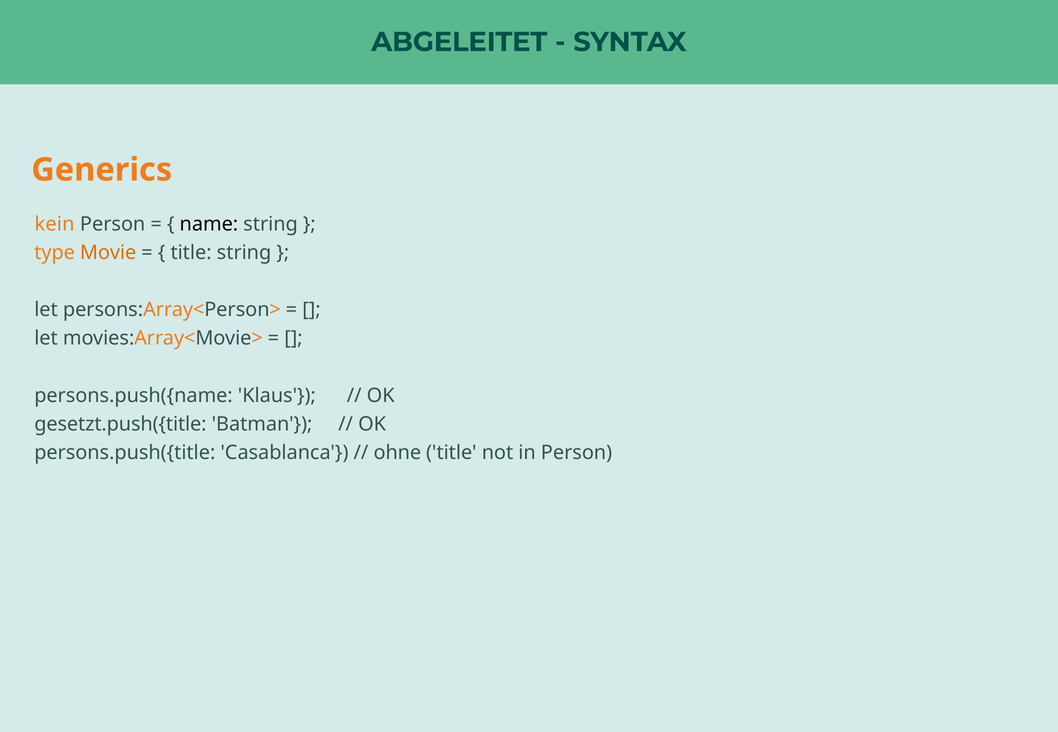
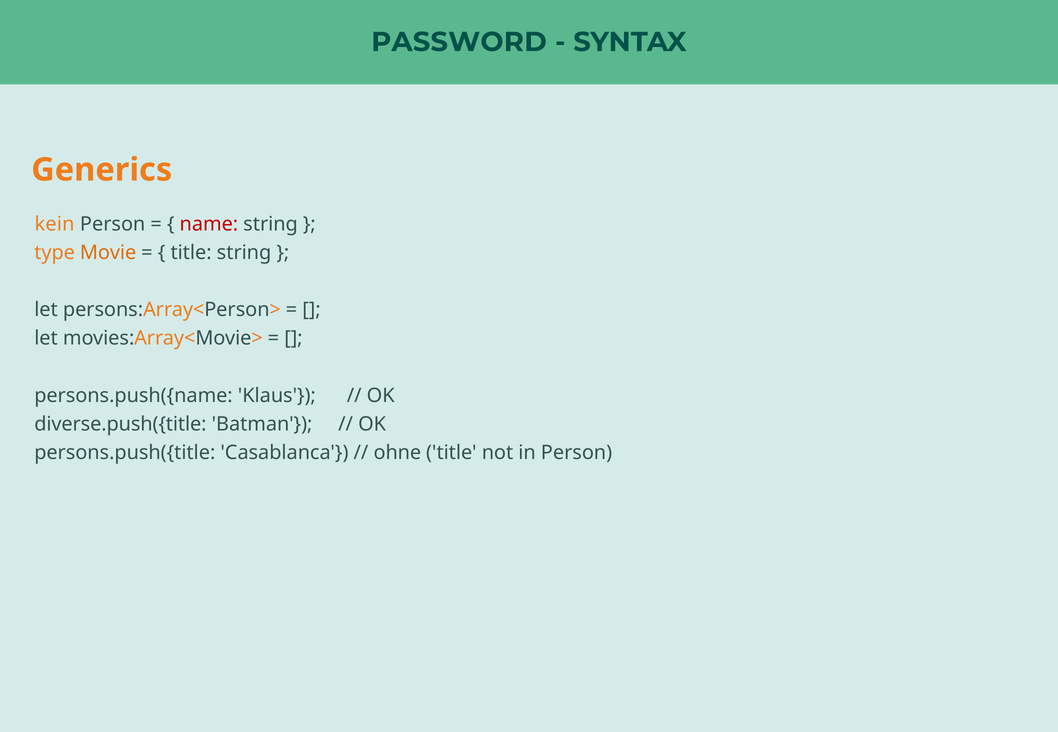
ABGELEITET: ABGELEITET -> PASSWORD
name colour: black -> red
gesetzt.push({title: gesetzt.push({title -> diverse.push({title
